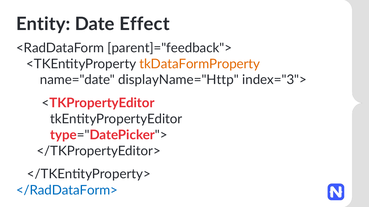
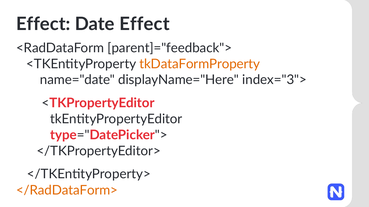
Entity at (43, 24): Entity -> Effect
displayName="Http: displayName="Http -> displayName="Here
</RadDataForm> colour: blue -> orange
